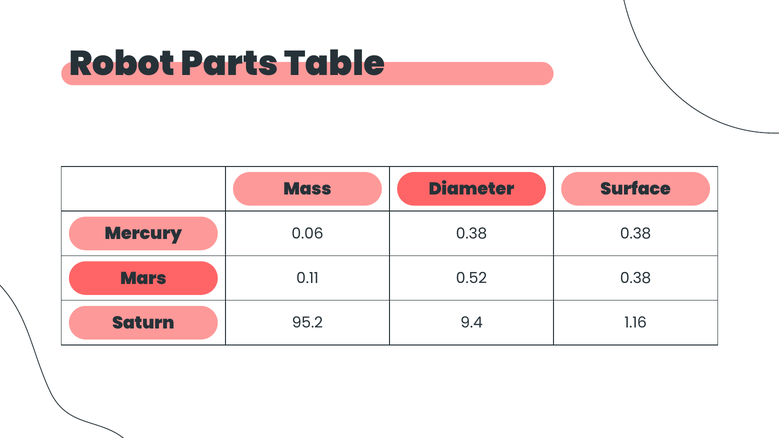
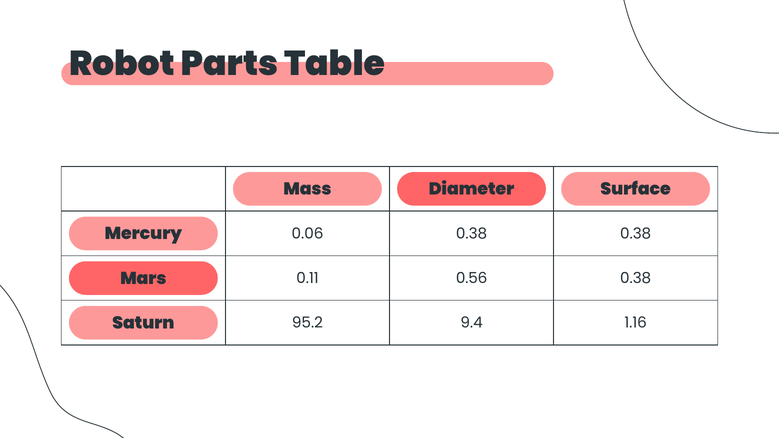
0.52: 0.52 -> 0.56
